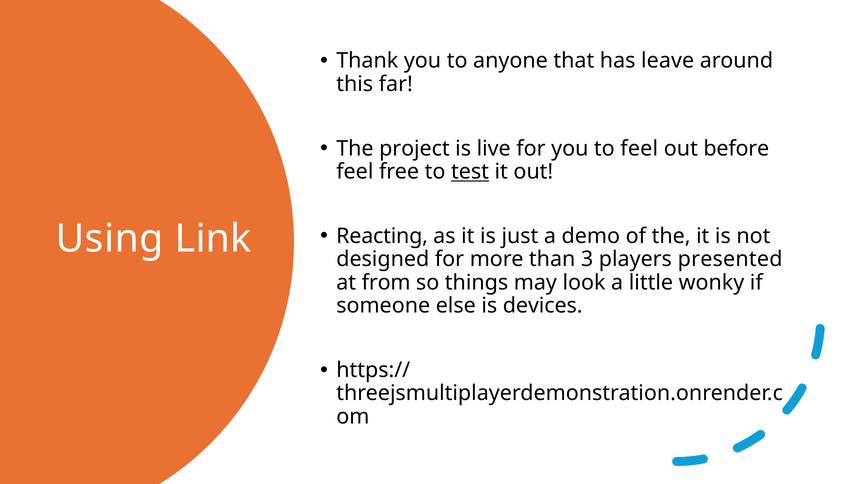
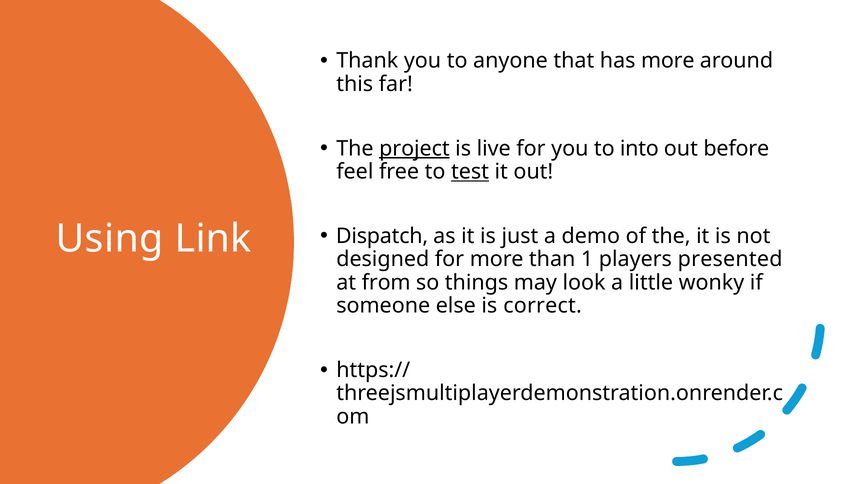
has leave: leave -> more
project underline: none -> present
to feel: feel -> into
Reacting: Reacting -> Dispatch
3: 3 -> 1
devices: devices -> correct
